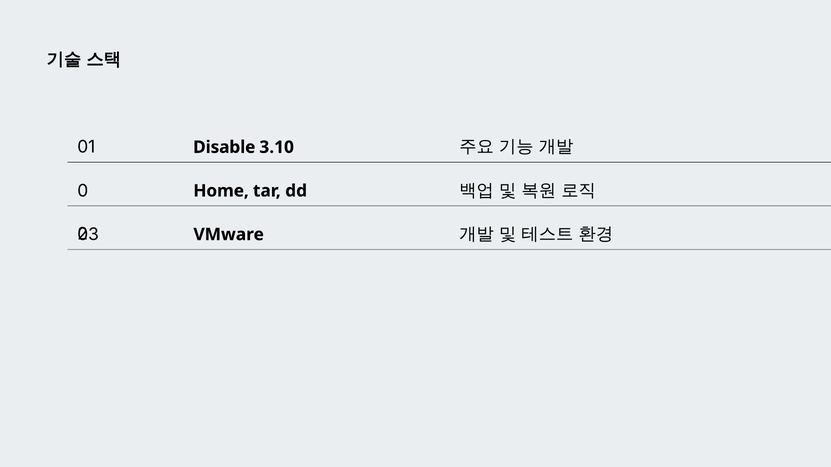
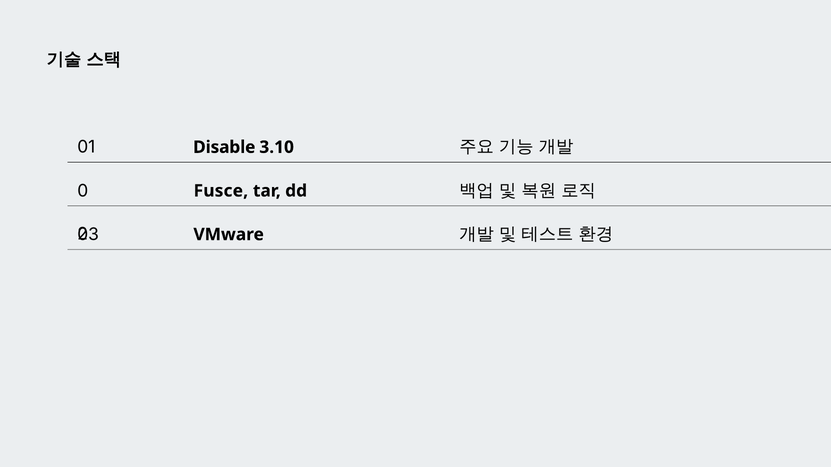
Home: Home -> Fusce
